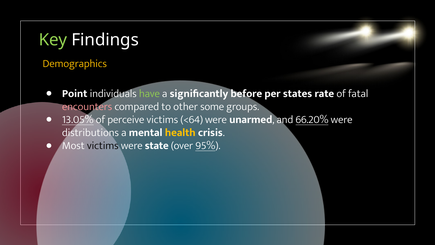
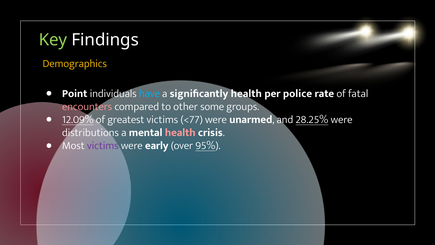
have colour: light green -> light blue
significantly before: before -> health
states: states -> police
13.05%: 13.05% -> 12.09%
perceive: perceive -> greatest
<64: <64 -> <77
66.20%: 66.20% -> 28.25%
health at (180, 132) colour: yellow -> pink
victims at (103, 146) colour: black -> purple
state: state -> early
